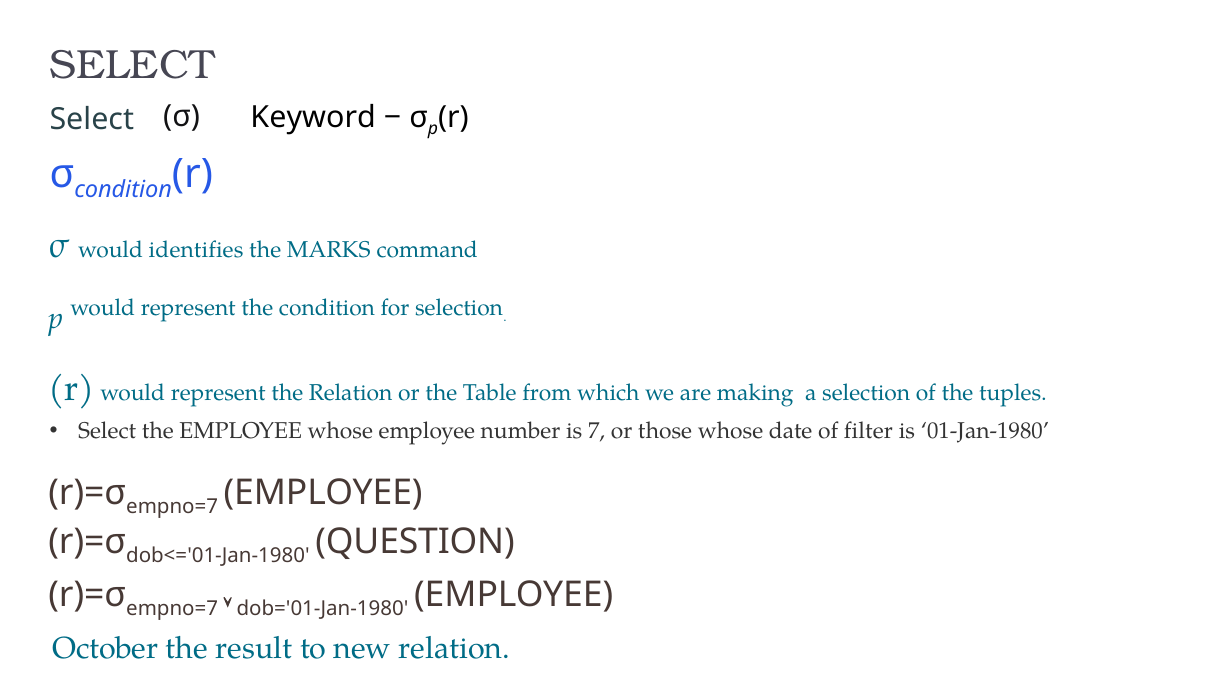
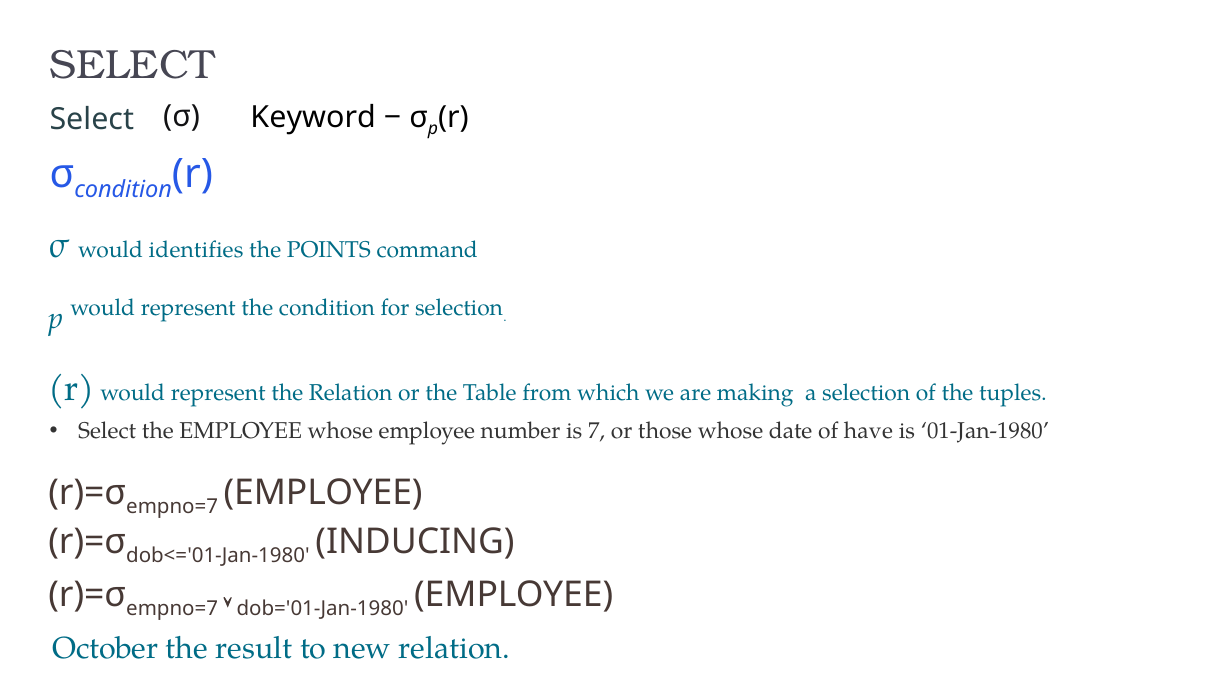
MARKS: MARKS -> POINTS
filter: filter -> have
QUESTION: QUESTION -> INDUCING
